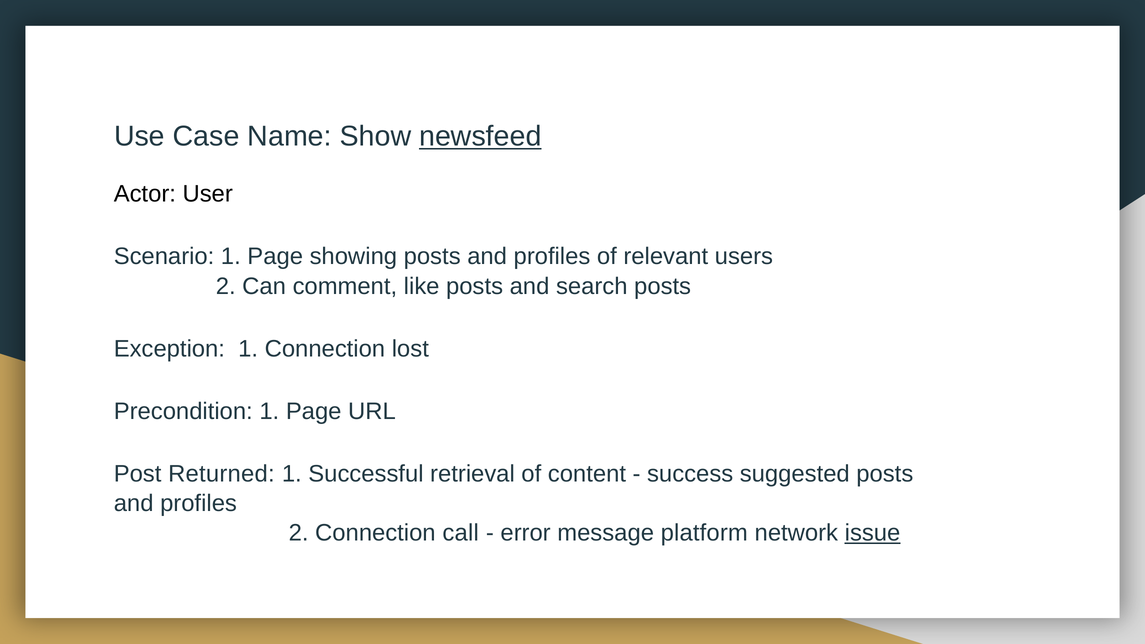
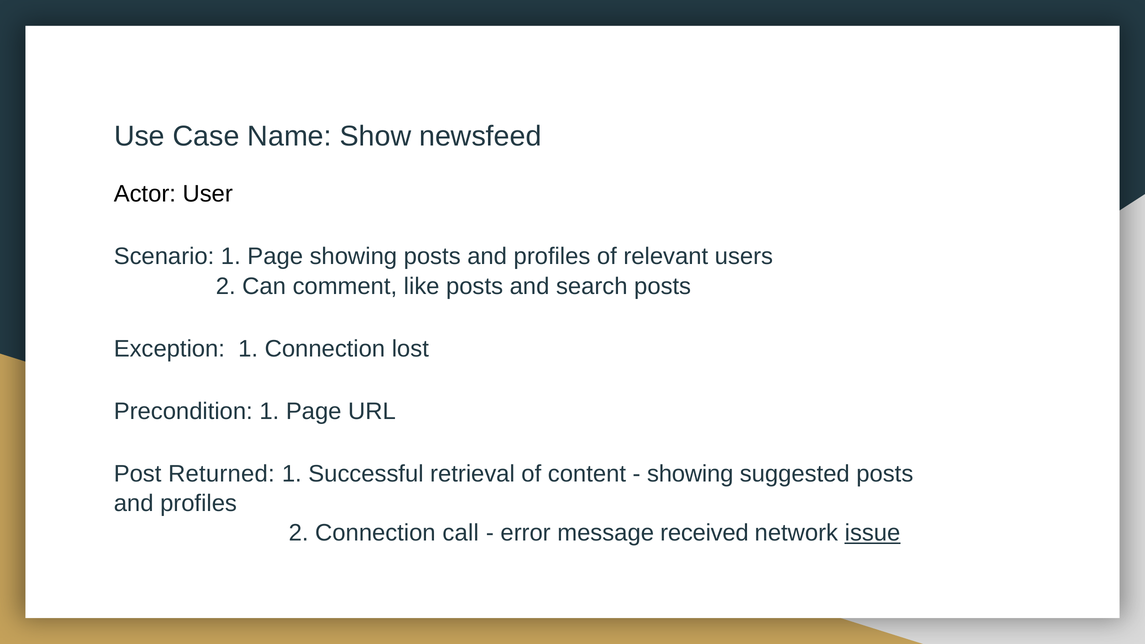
newsfeed underline: present -> none
success at (690, 474): success -> showing
platform: platform -> received
